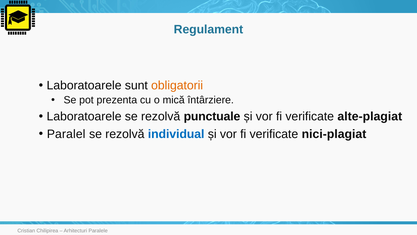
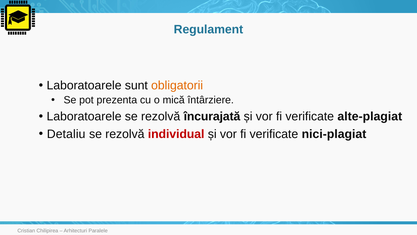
punctuale: punctuale -> încurajată
Paralel: Paralel -> Detaliu
individual colour: blue -> red
